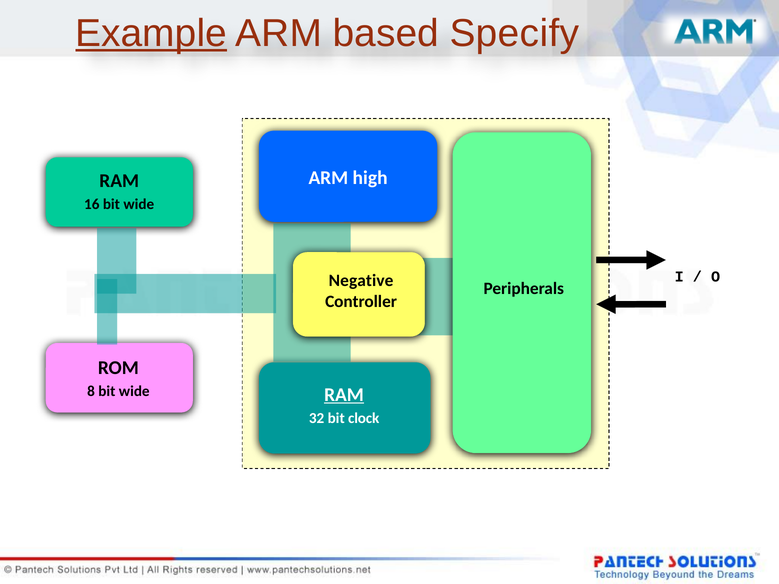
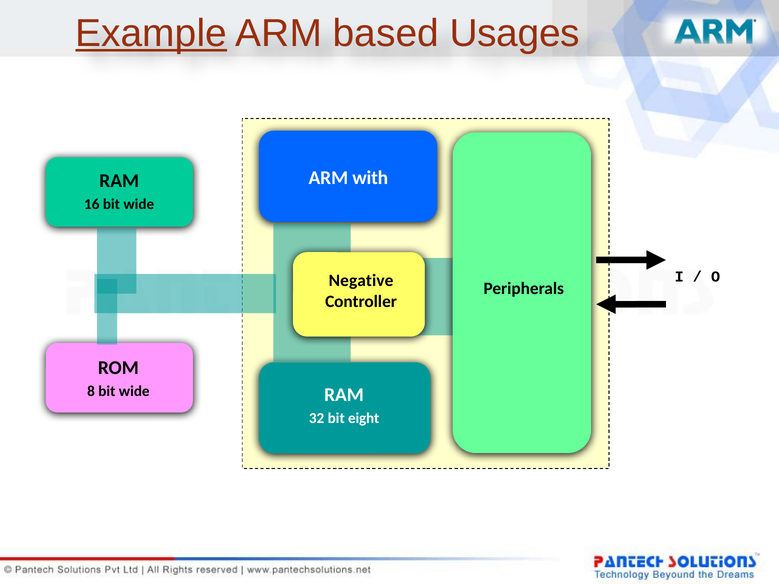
Specify: Specify -> Usages
high: high -> with
RAM at (344, 395) underline: present -> none
clock: clock -> eight
